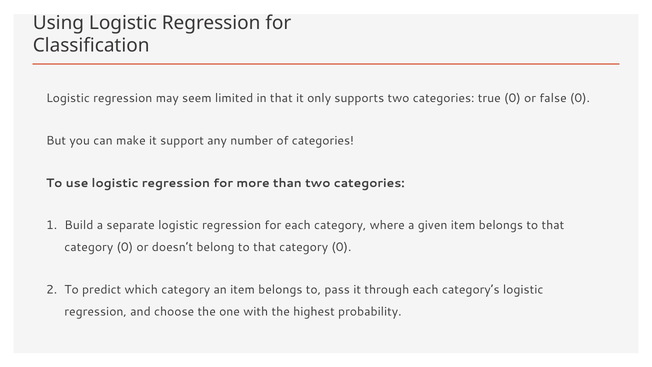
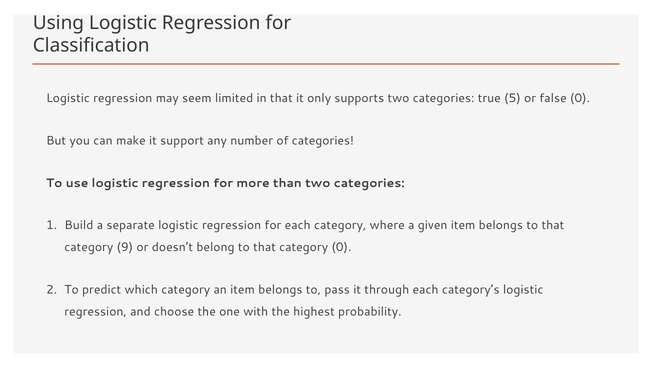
true 0: 0 -> 5
0 at (125, 247): 0 -> 9
